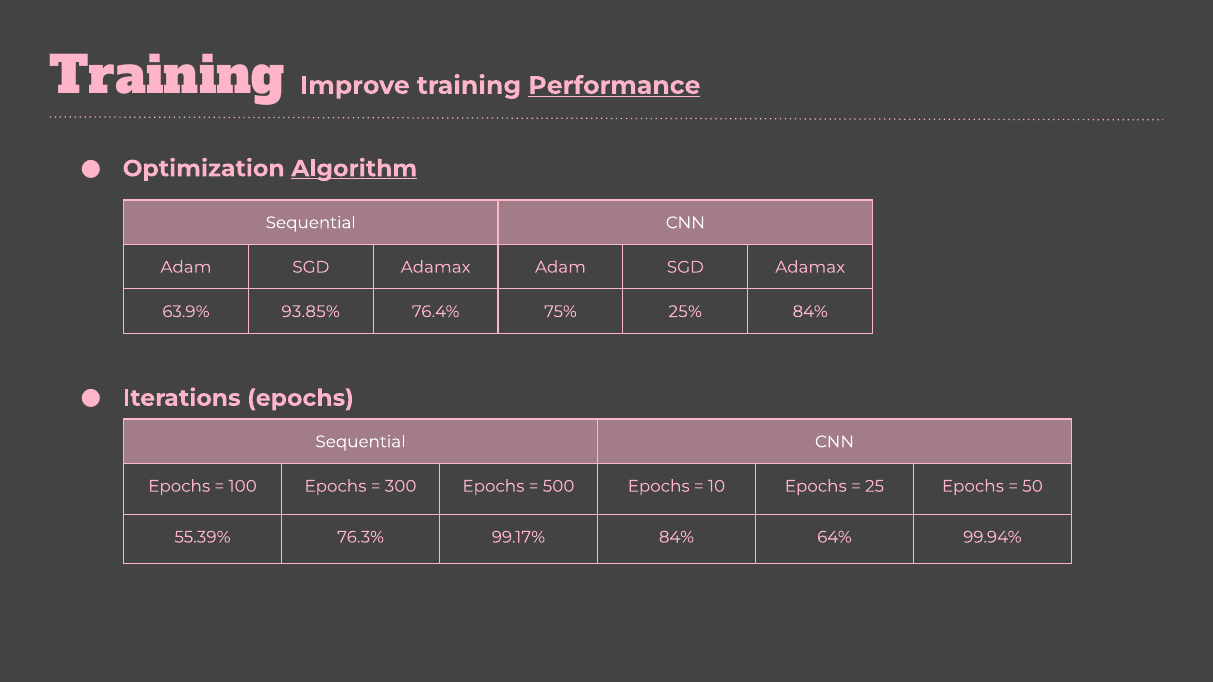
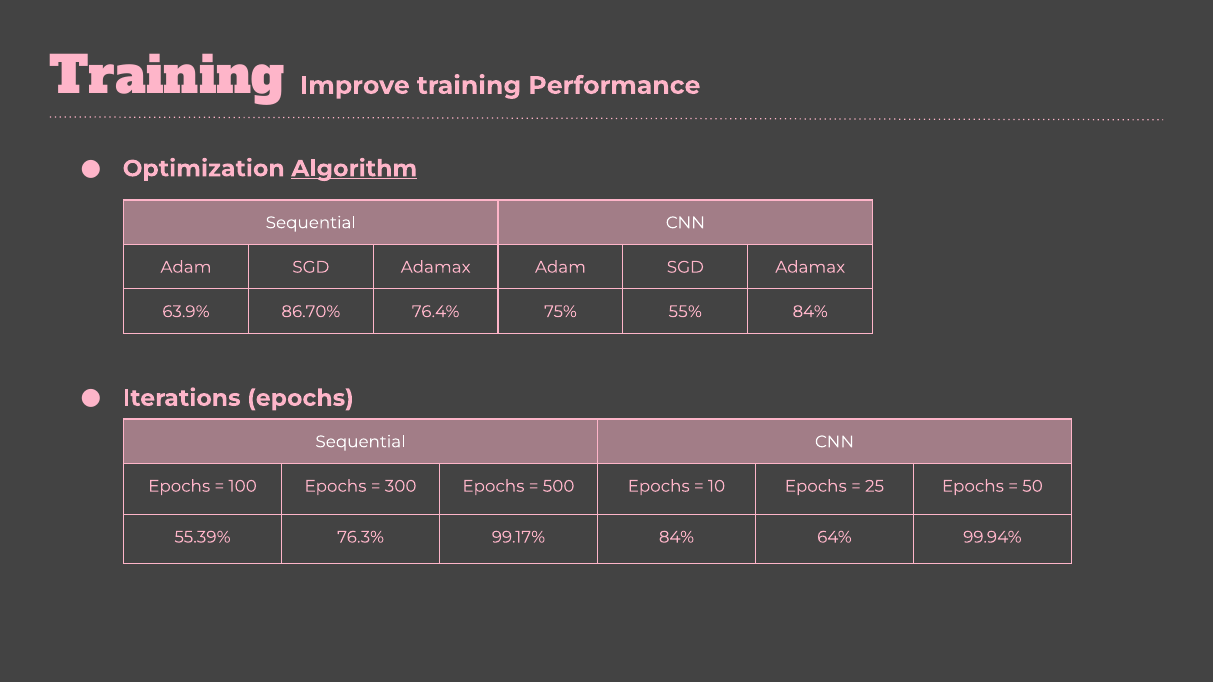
Performance underline: present -> none
93.85%: 93.85% -> 86.70%
25%: 25% -> 55%
